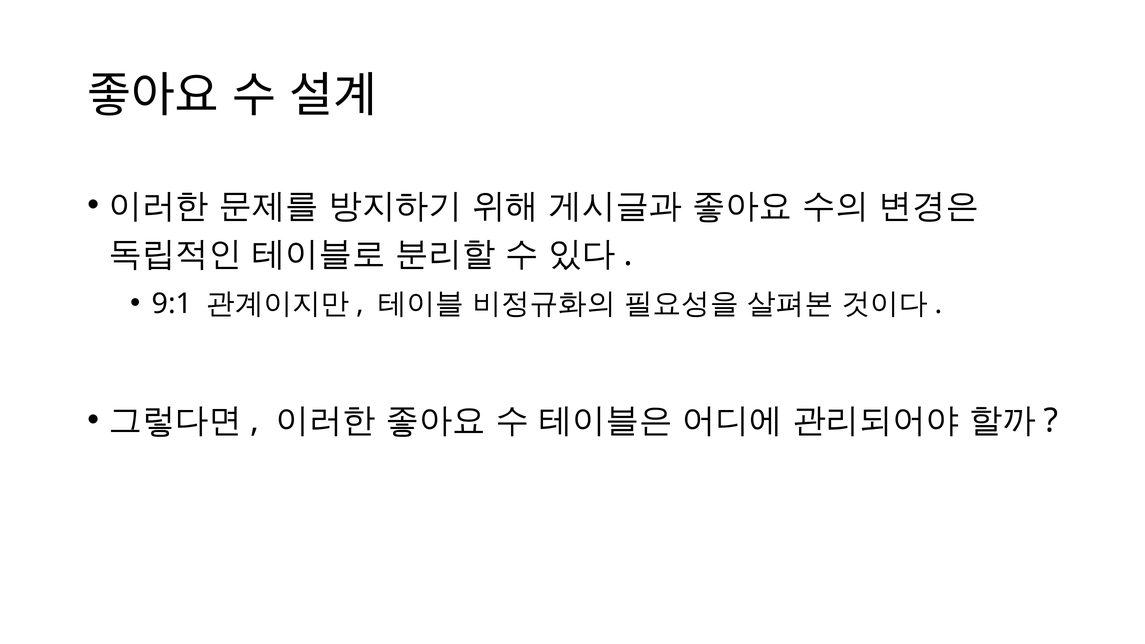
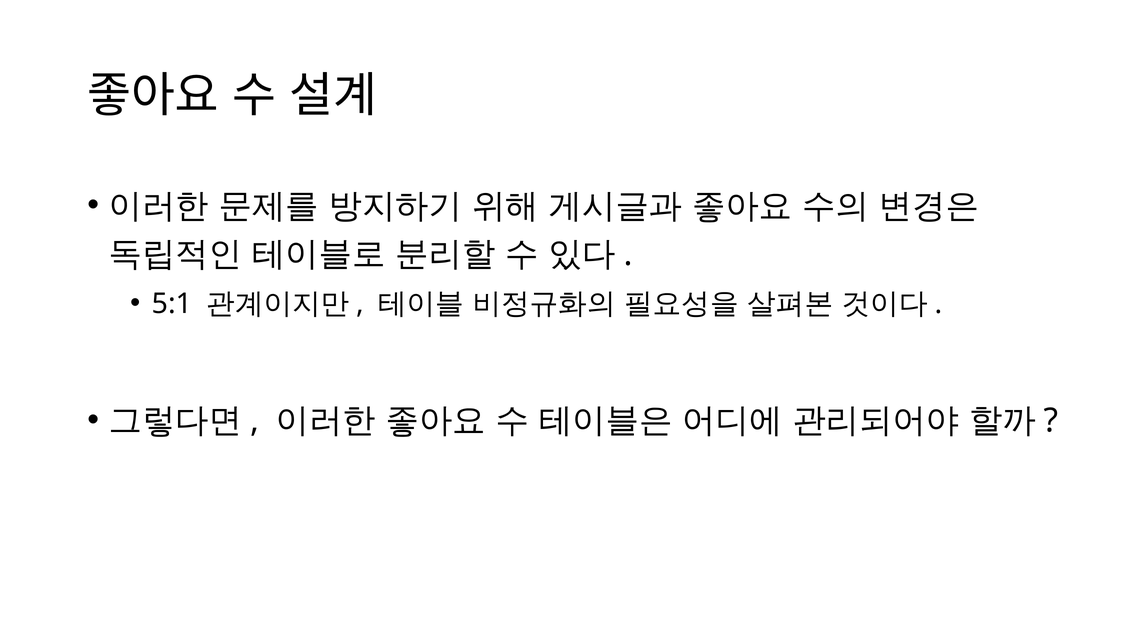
9:1: 9:1 -> 5:1
